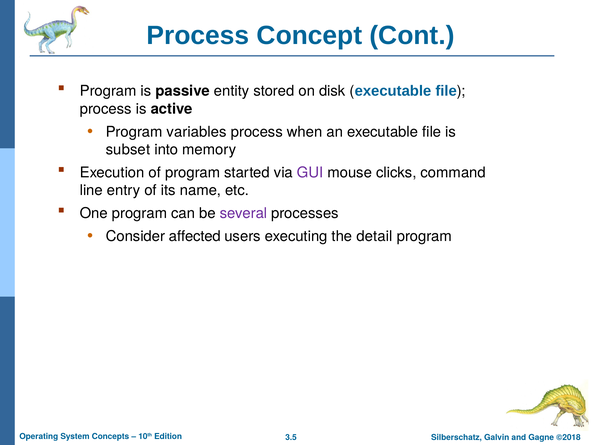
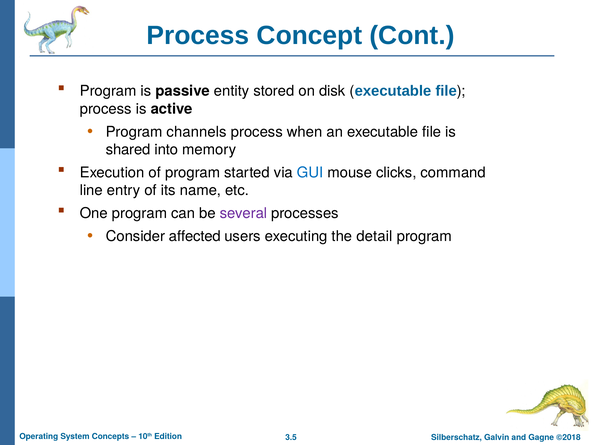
variables: variables -> channels
subset: subset -> shared
GUI colour: purple -> blue
